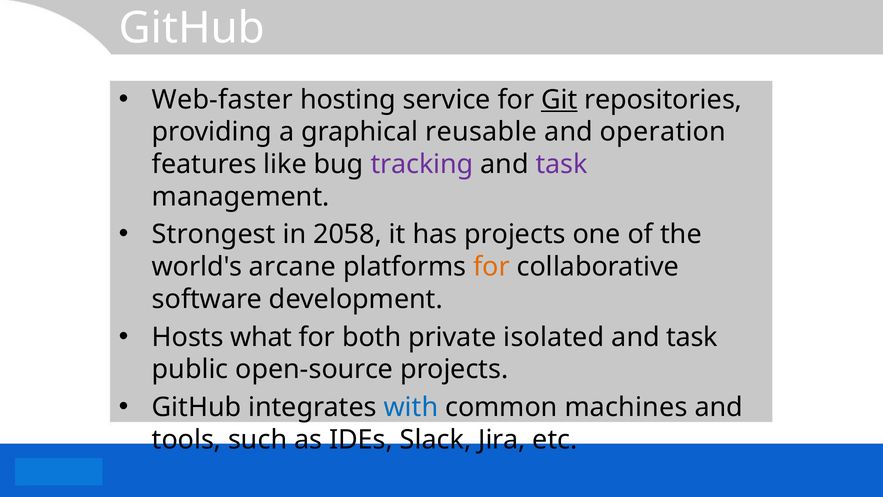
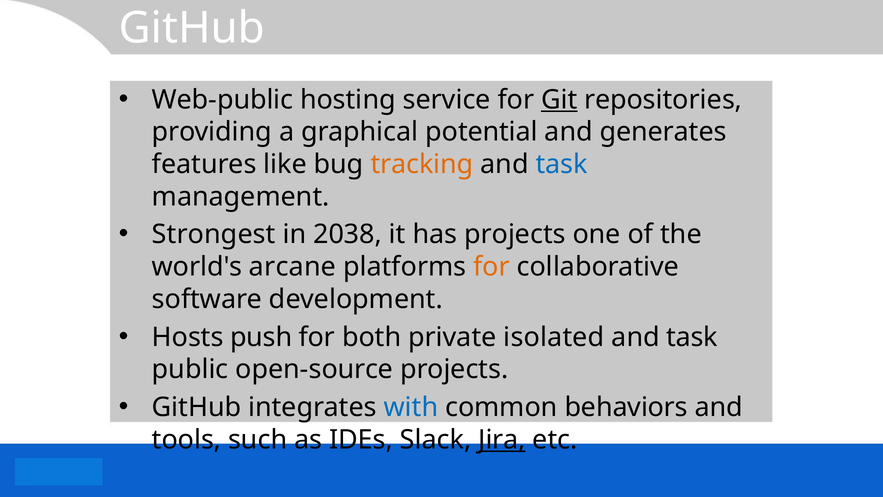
Web-faster: Web-faster -> Web-public
reusable: reusable -> potential
operation: operation -> generates
tracking colour: purple -> orange
task at (562, 164) colour: purple -> blue
2058: 2058 -> 2038
what: what -> push
machines: machines -> behaviors
Jira underline: none -> present
